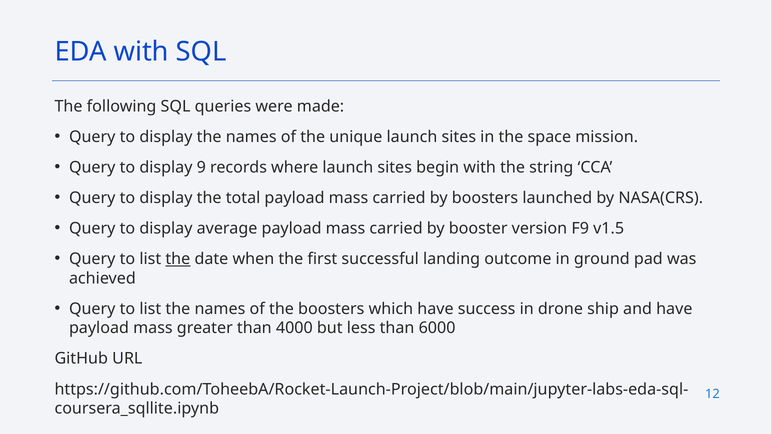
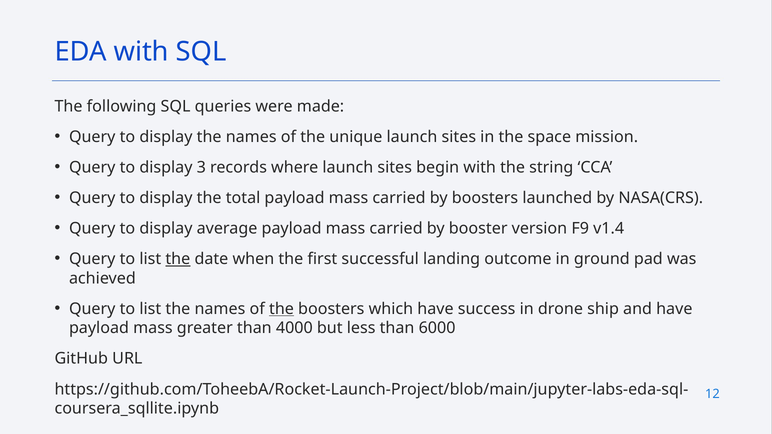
9: 9 -> 3
v1.5: v1.5 -> v1.4
the at (281, 309) underline: none -> present
